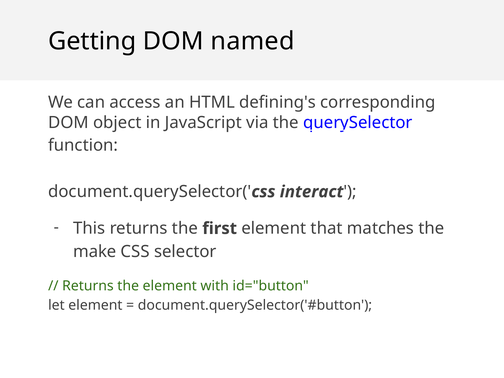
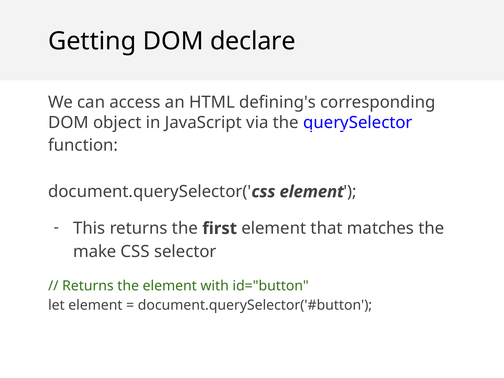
named: named -> declare
css interact: interact -> element
